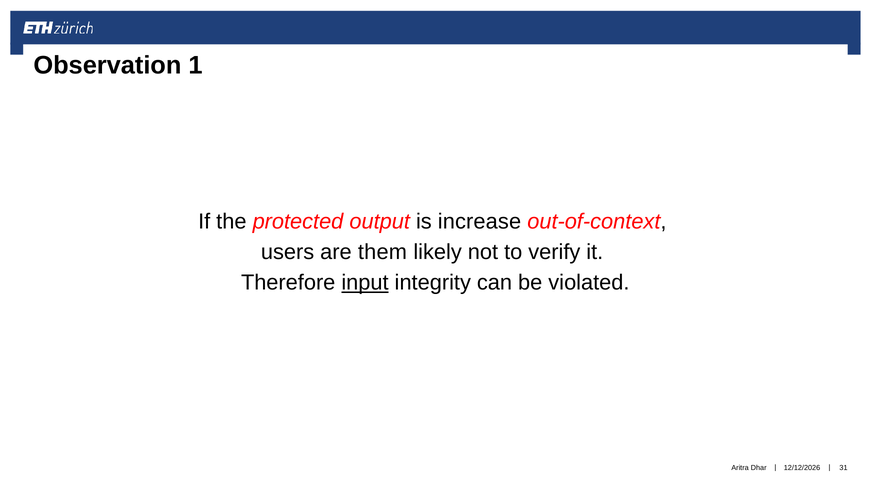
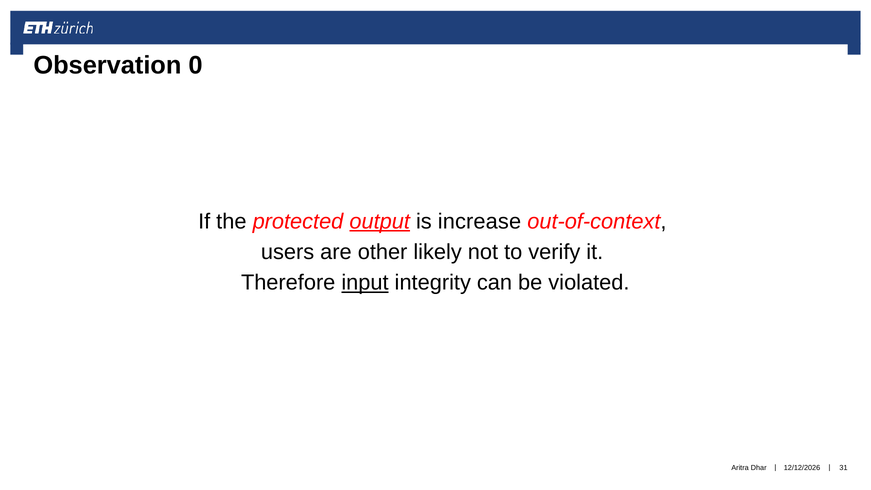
1: 1 -> 0
output underline: none -> present
them: them -> other
